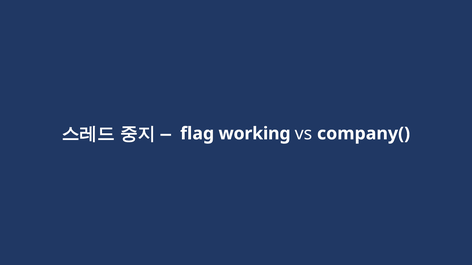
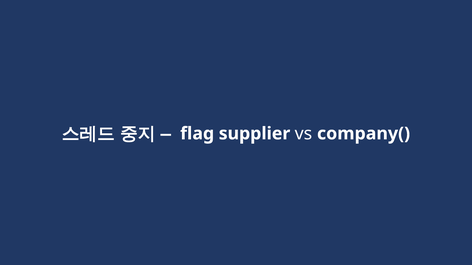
working: working -> supplier
